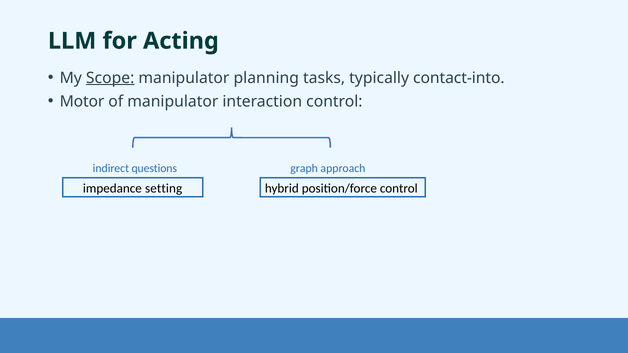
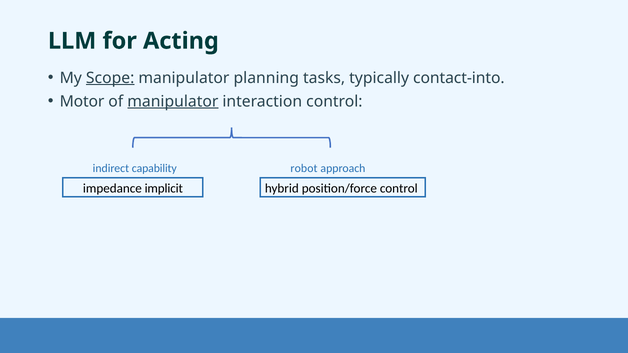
manipulator at (173, 101) underline: none -> present
questions: questions -> capability
graph: graph -> robot
setting: setting -> implicit
